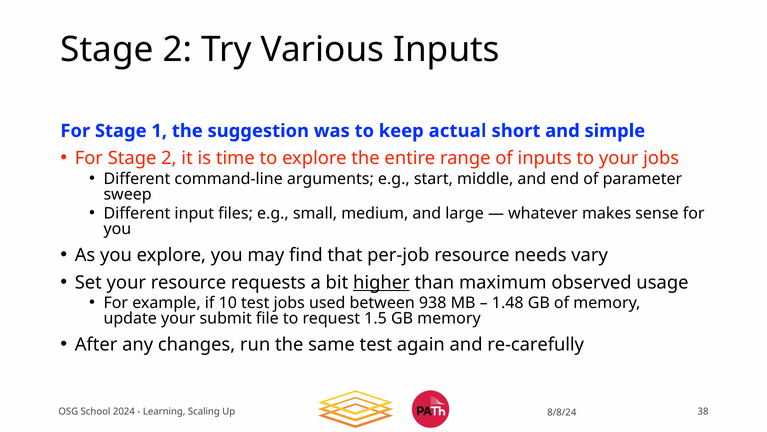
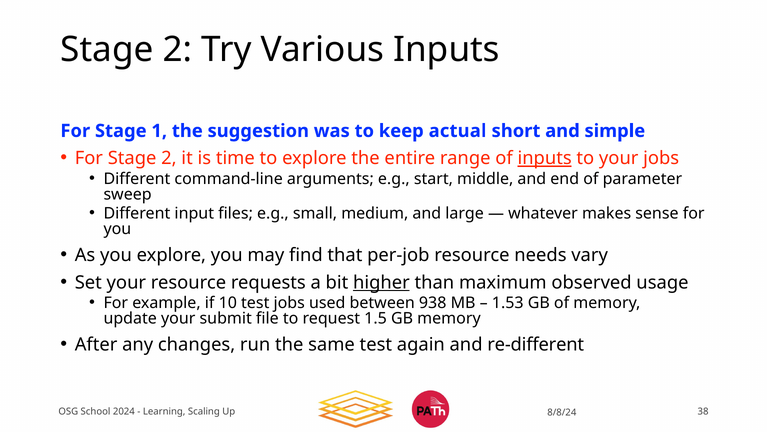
inputs at (545, 158) underline: none -> present
1.48: 1.48 -> 1.53
re-carefully: re-carefully -> re-different
